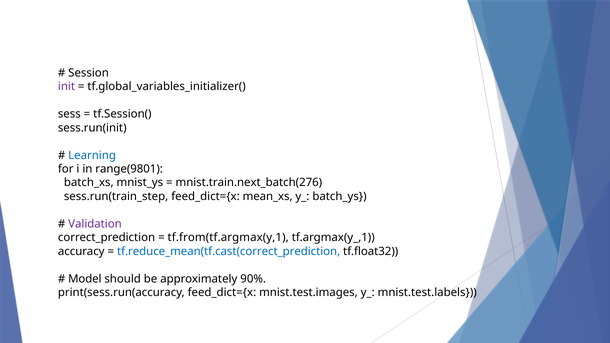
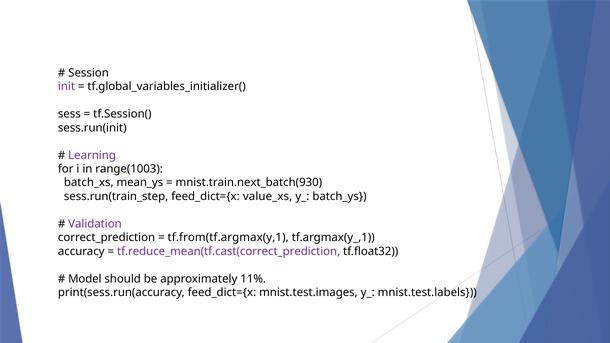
Learning colour: blue -> purple
range(9801: range(9801 -> range(1003
mnist_ys: mnist_ys -> mean_ys
mnist.train.next_batch(276: mnist.train.next_batch(276 -> mnist.train.next_batch(930
mean_xs: mean_xs -> value_xs
tf.reduce_mean(tf.cast(correct_prediction colour: blue -> purple
90%: 90% -> 11%
